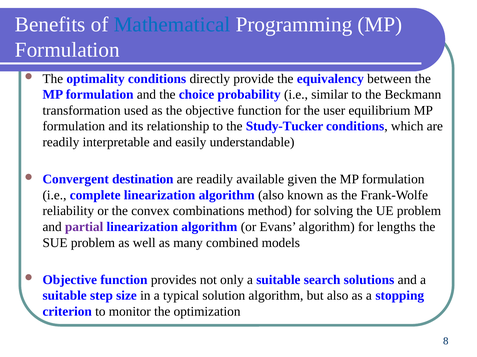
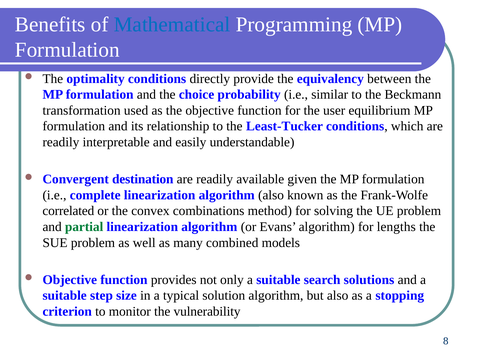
Study-Tucker: Study-Tucker -> Least-Tucker
reliability: reliability -> correlated
partial colour: purple -> green
optimization: optimization -> vulnerability
